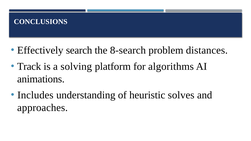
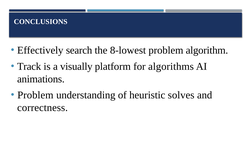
8-search: 8-search -> 8-lowest
distances: distances -> algorithm
solving: solving -> visually
Includes at (35, 95): Includes -> Problem
approaches: approaches -> correctness
